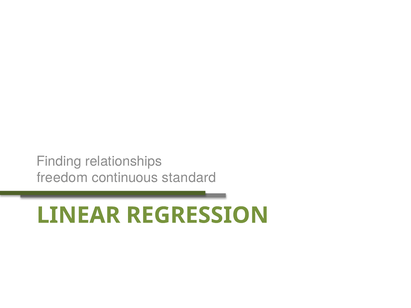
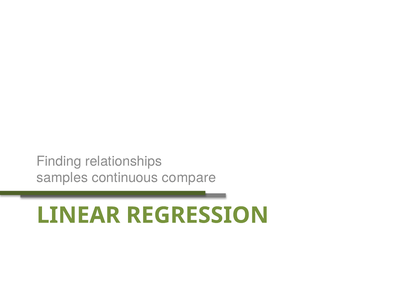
freedom: freedom -> samples
standard: standard -> compare
